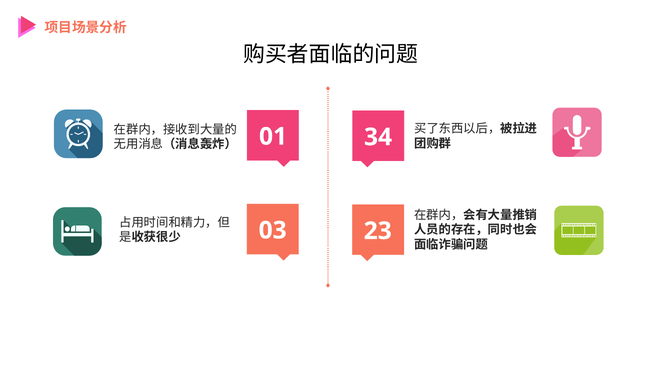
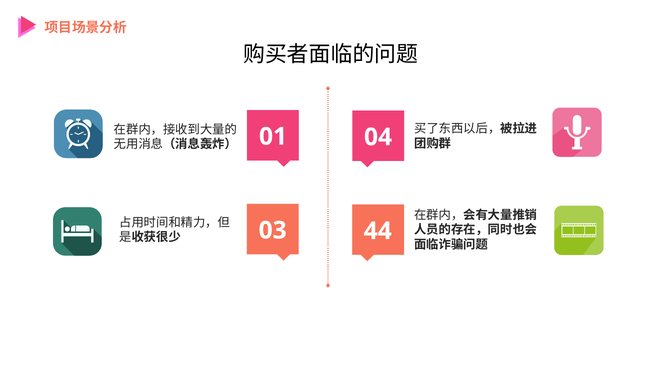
34: 34 -> 04
23: 23 -> 44
